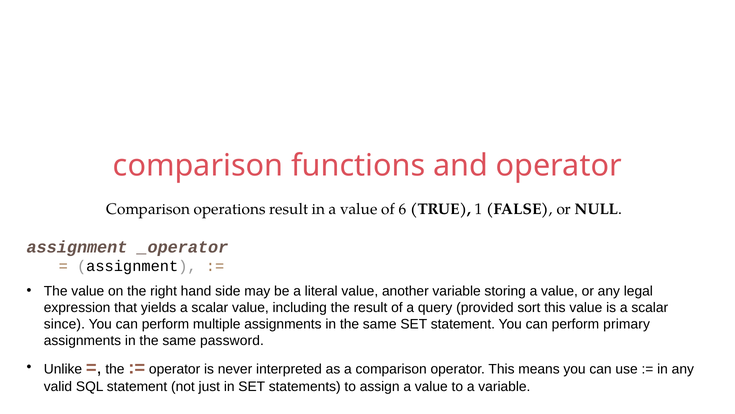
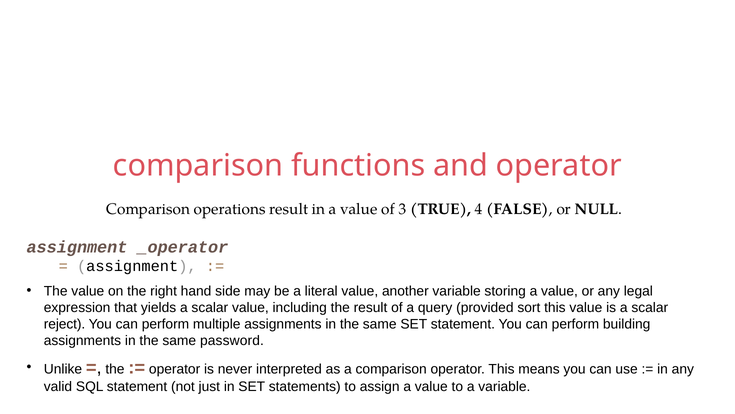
6: 6 -> 3
1: 1 -> 4
since: since -> reject
primary: primary -> building
